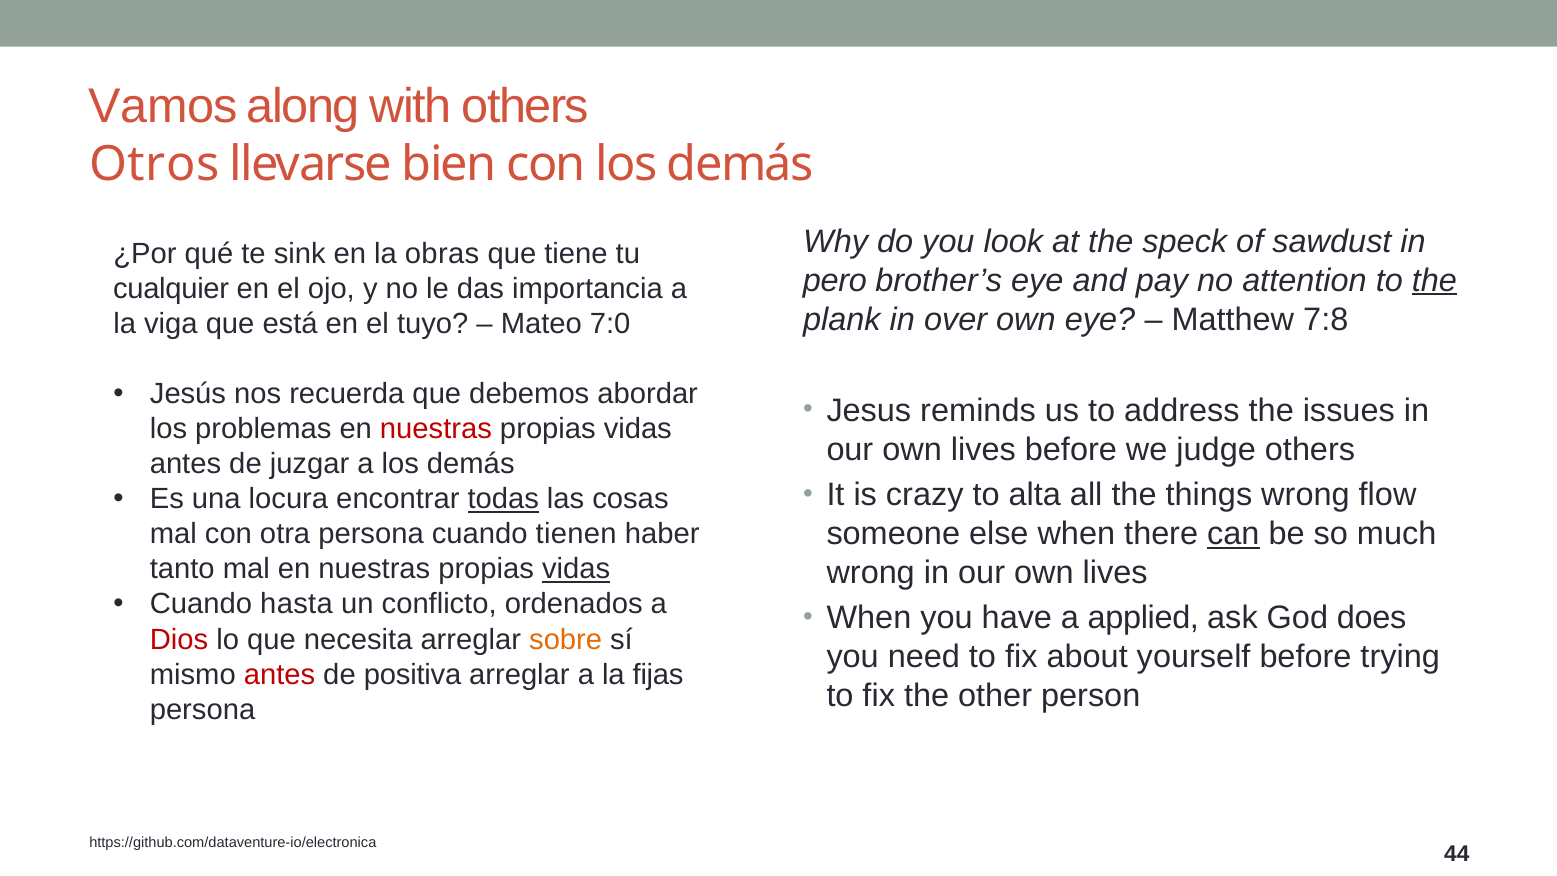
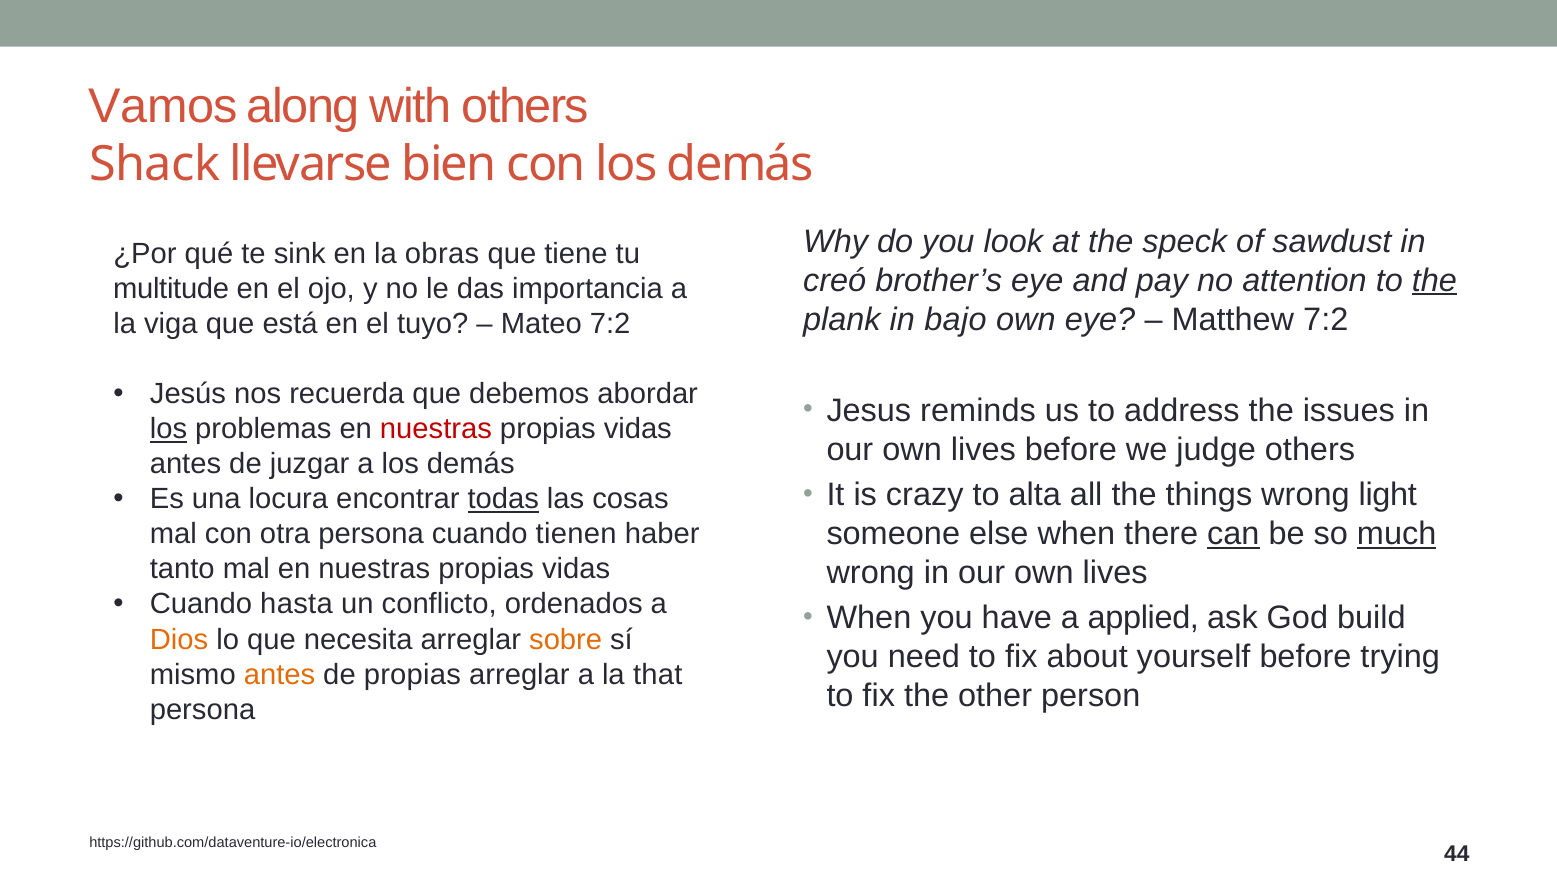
Otros: Otros -> Shack
pero: pero -> creó
cualquier: cualquier -> multitude
over: over -> bajo
Matthew 7:8: 7:8 -> 7:2
Mateo 7:0: 7:0 -> 7:2
los at (169, 429) underline: none -> present
flow: flow -> light
much underline: none -> present
vidas at (576, 569) underline: present -> none
does: does -> build
Dios colour: red -> orange
antes at (280, 674) colour: red -> orange
de positiva: positiva -> propias
fijas: fijas -> that
